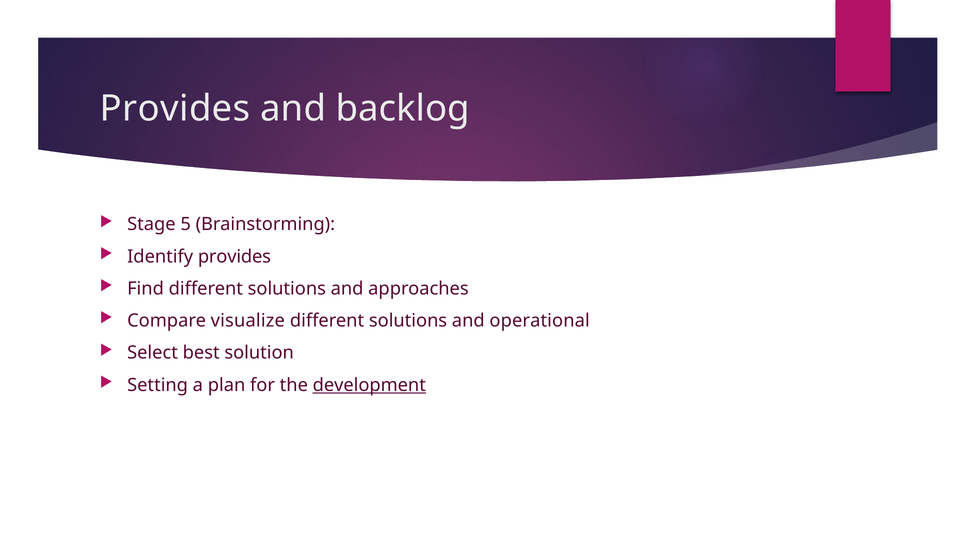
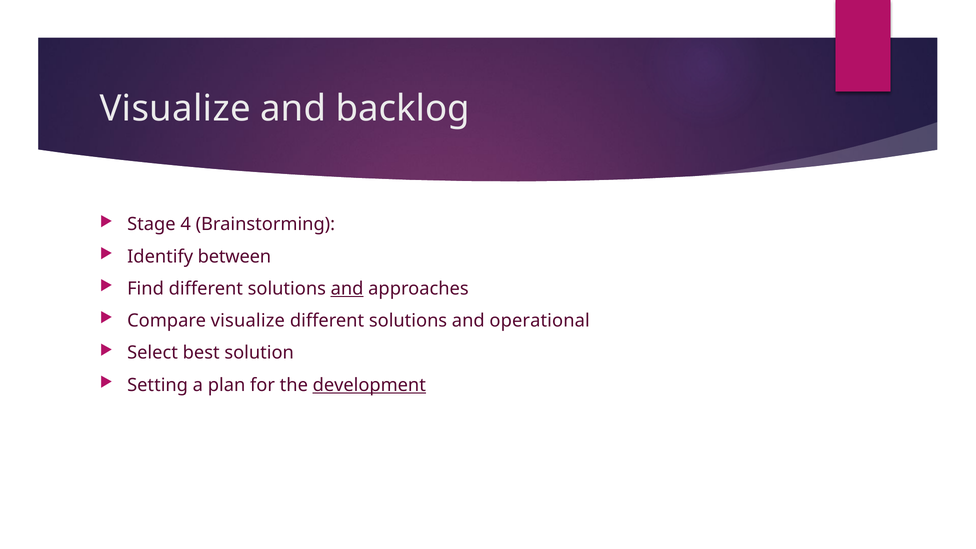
Provides at (175, 109): Provides -> Visualize
5: 5 -> 4
Identify provides: provides -> between
and at (347, 289) underline: none -> present
